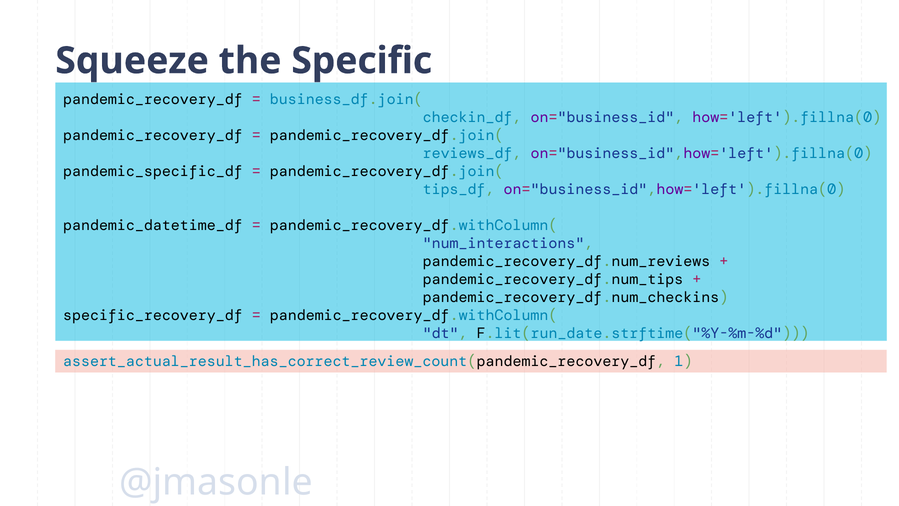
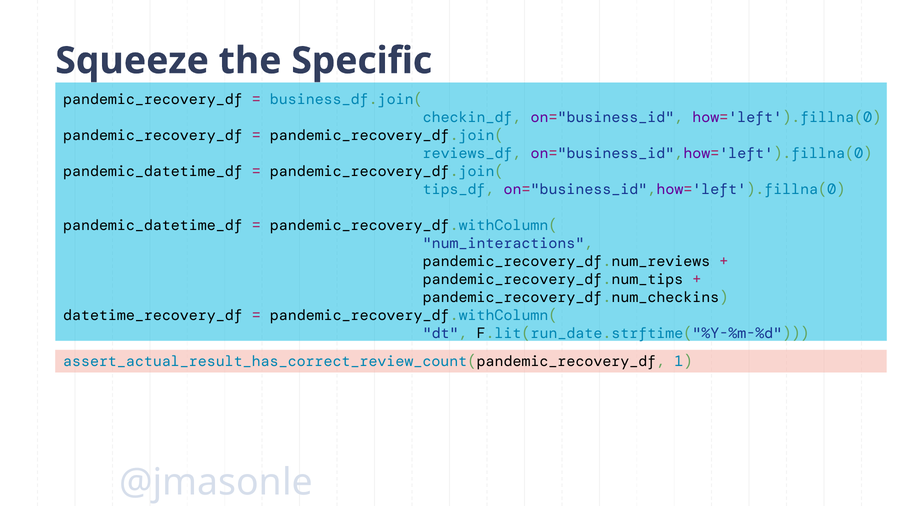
pandemic_specific_df at (153, 171): pandemic_specific_df -> pandemic_datetime_df
specific_recovery_df: specific_recovery_df -> datetime_recovery_df
